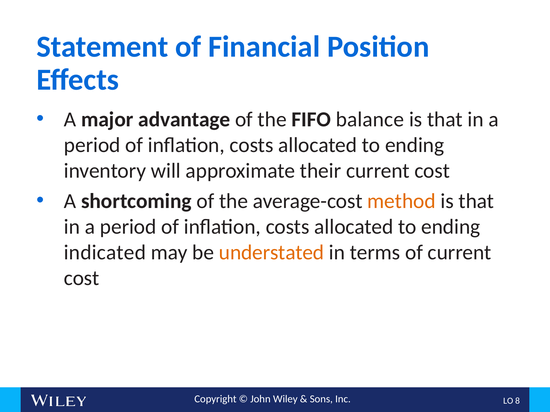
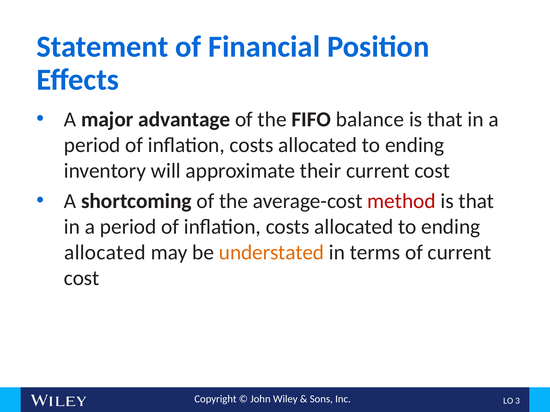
method colour: orange -> red
indicated at (105, 253): indicated -> allocated
8: 8 -> 3
